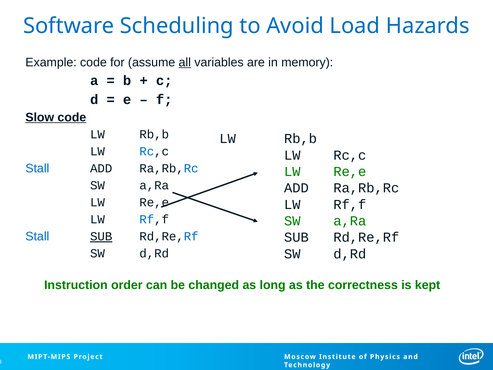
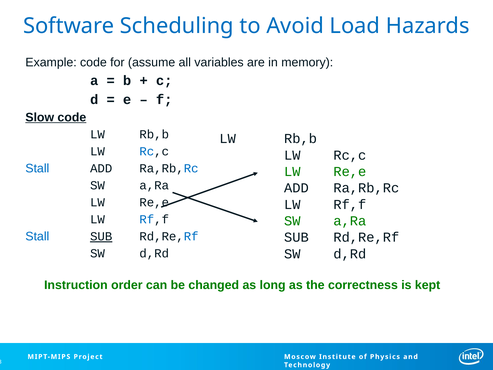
all underline: present -> none
